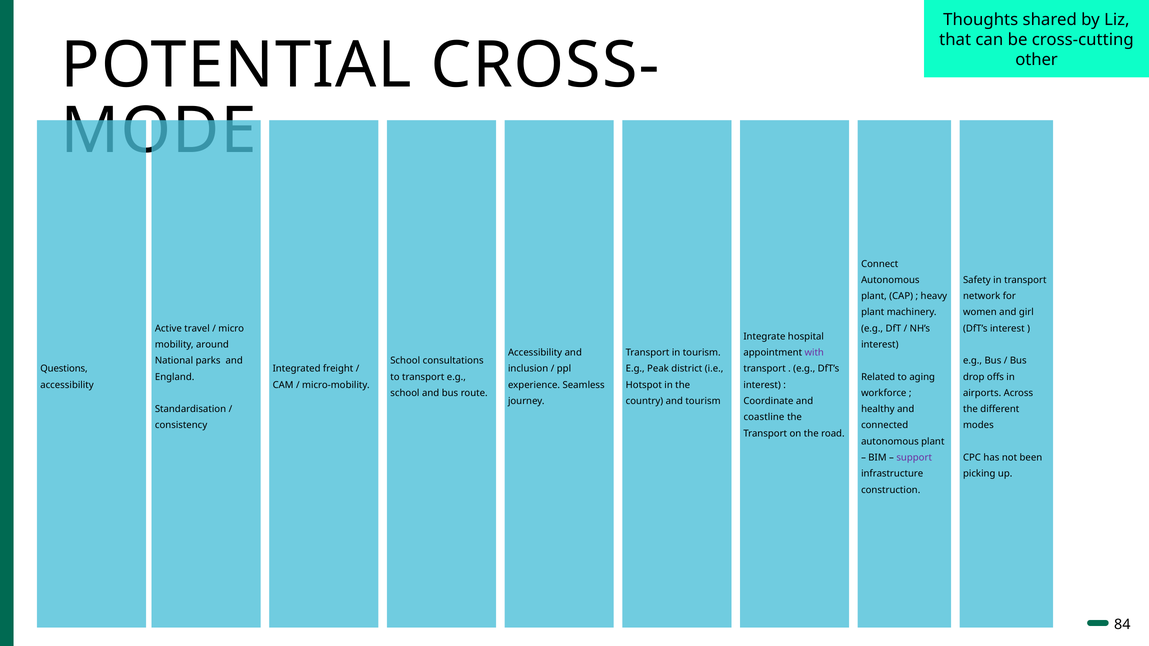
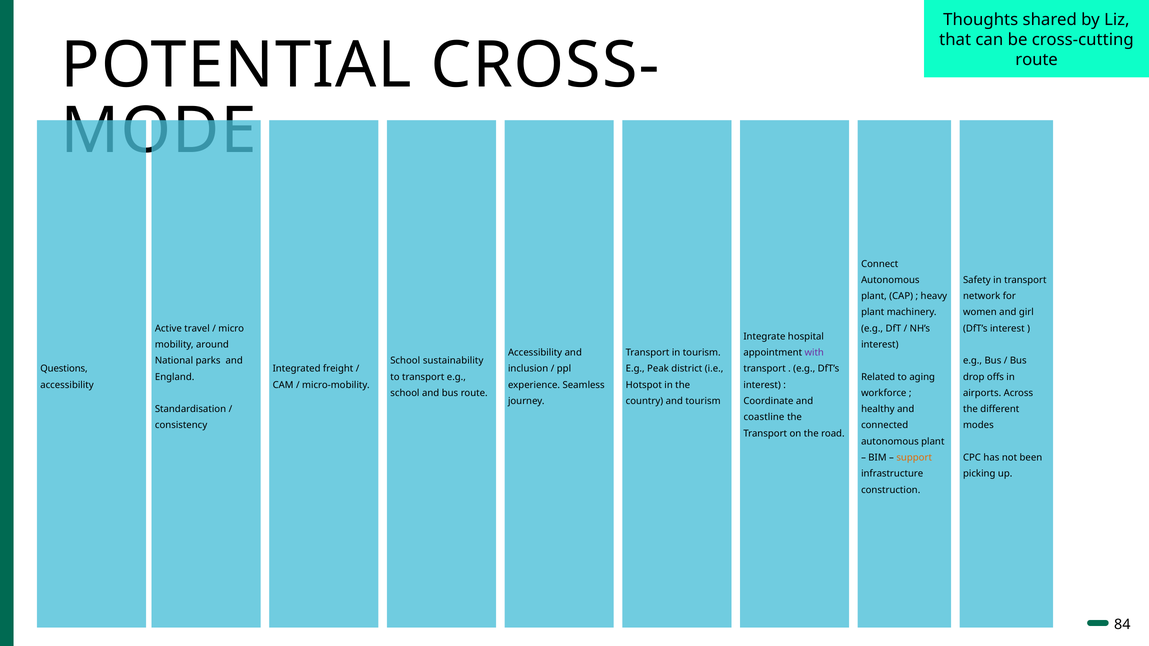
other at (1037, 60): other -> route
consultations: consultations -> sustainability
support colour: purple -> orange
